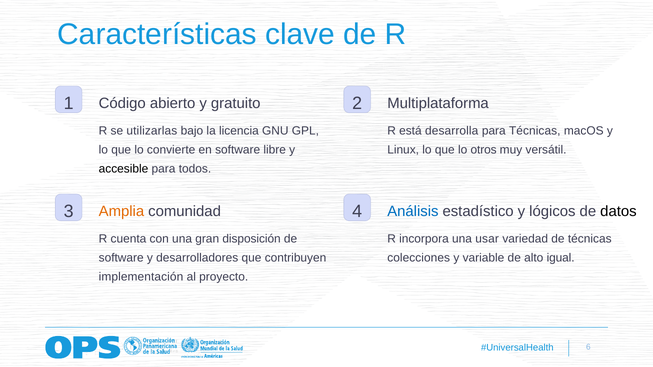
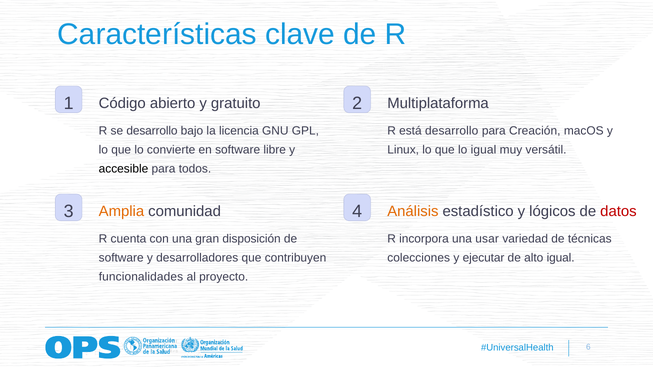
se utilizarlas: utilizarlas -> desarrollo
está desarrolla: desarrolla -> desarrollo
para Técnicas: Técnicas -> Creación
lo otros: otros -> igual
Análisis colour: blue -> orange
datos colour: black -> red
variable: variable -> ejecutar
implementación: implementación -> funcionalidades
